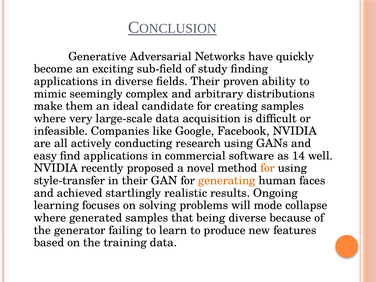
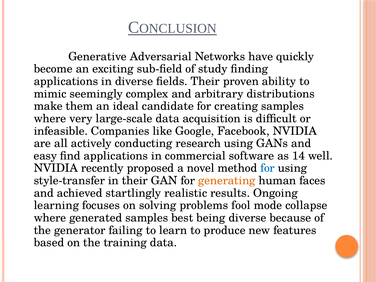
for at (268, 168) colour: orange -> blue
will: will -> fool
that: that -> best
